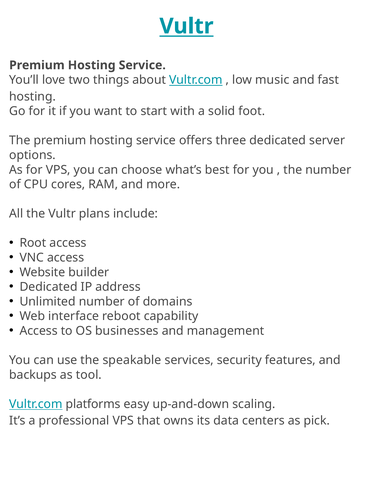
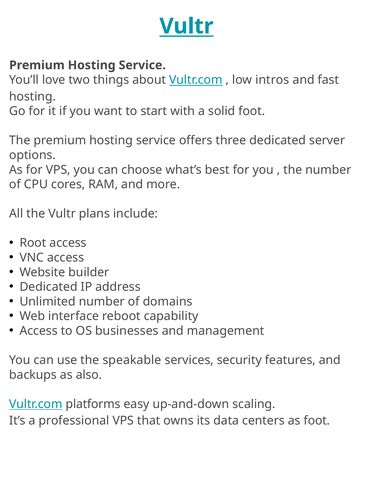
music: music -> intros
tool: tool -> also
as pick: pick -> foot
